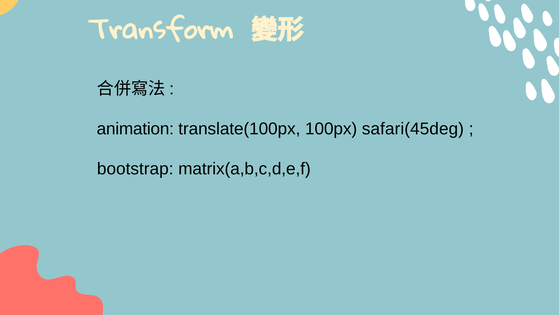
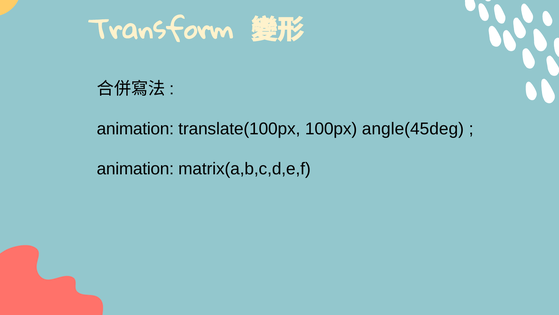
safari(45deg: safari(45deg -> angle(45deg
bootstrap at (135, 168): bootstrap -> animation
